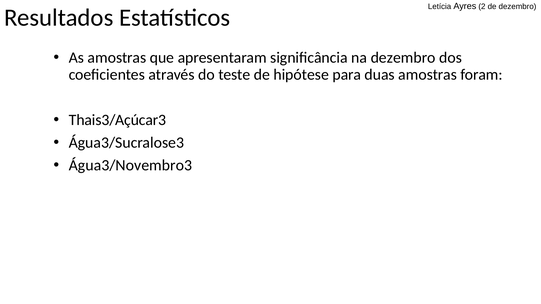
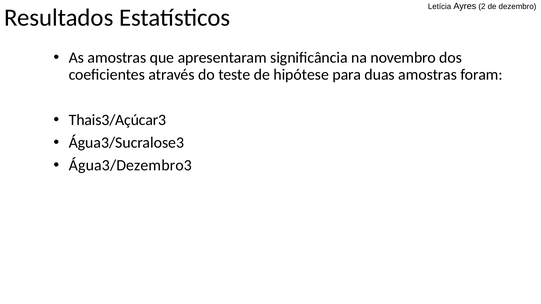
na dezembro: dezembro -> novembro
Água3/Novembro3: Água3/Novembro3 -> Água3/Dezembro3
